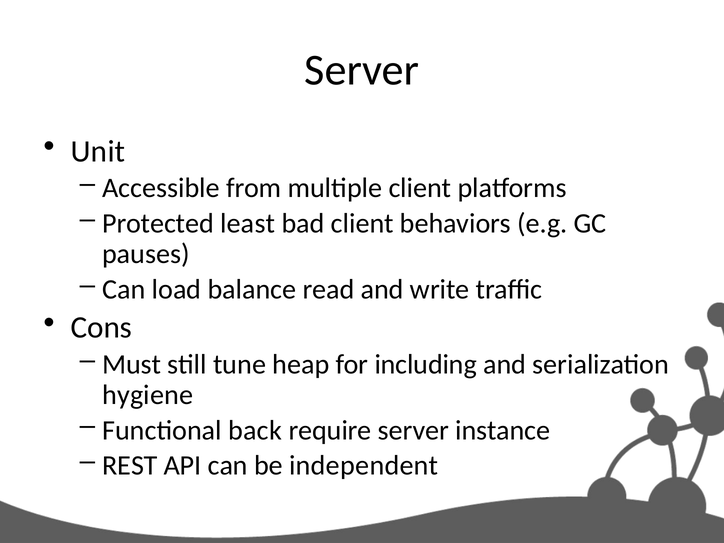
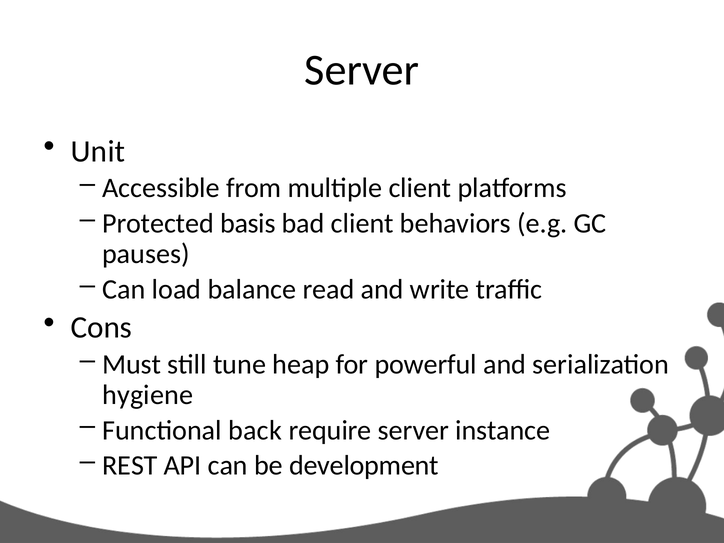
least: least -> basis
including: including -> powerful
independent: independent -> development
